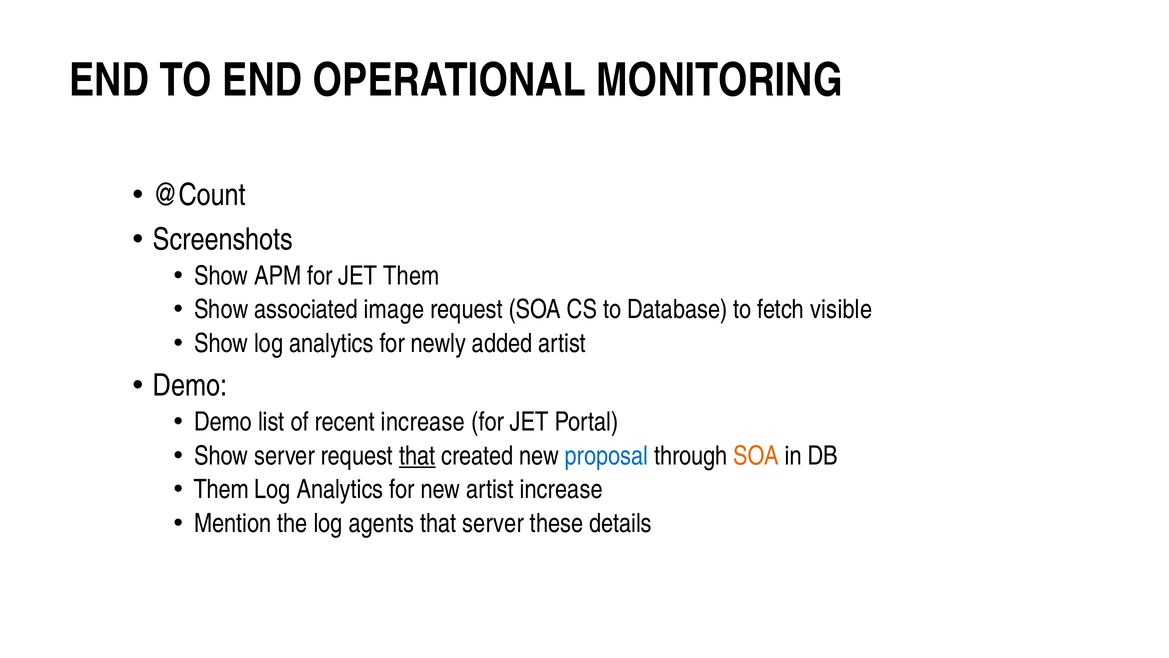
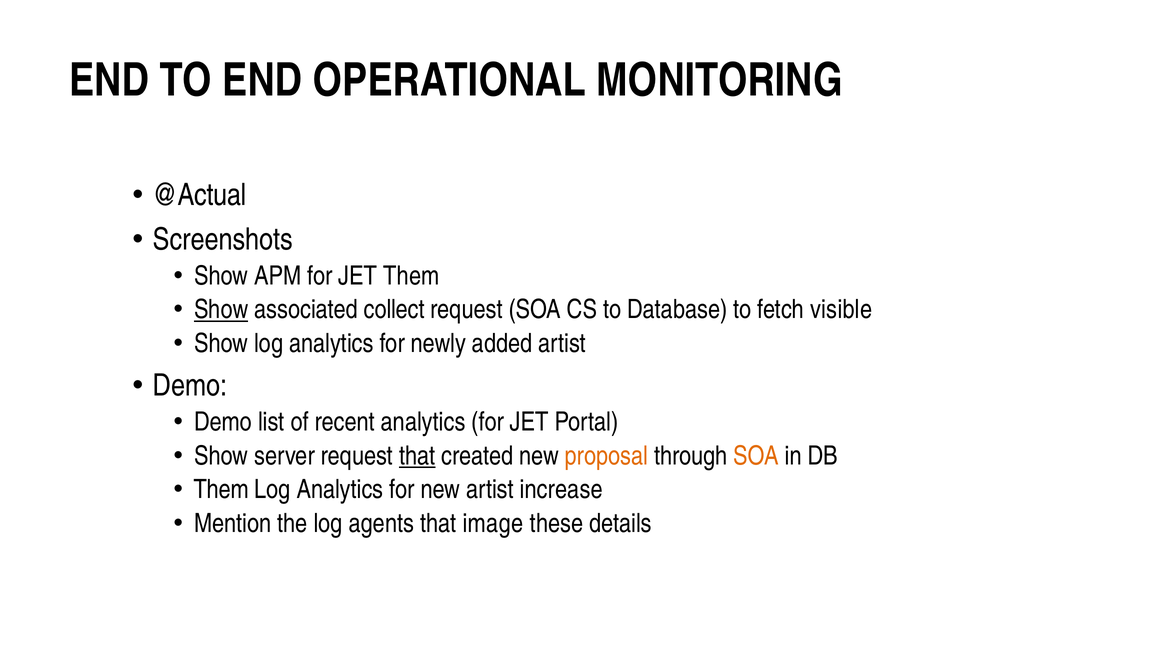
@Count: @Count -> @Actual
Show at (221, 310) underline: none -> present
image: image -> collect
recent increase: increase -> analytics
proposal colour: blue -> orange
that server: server -> image
